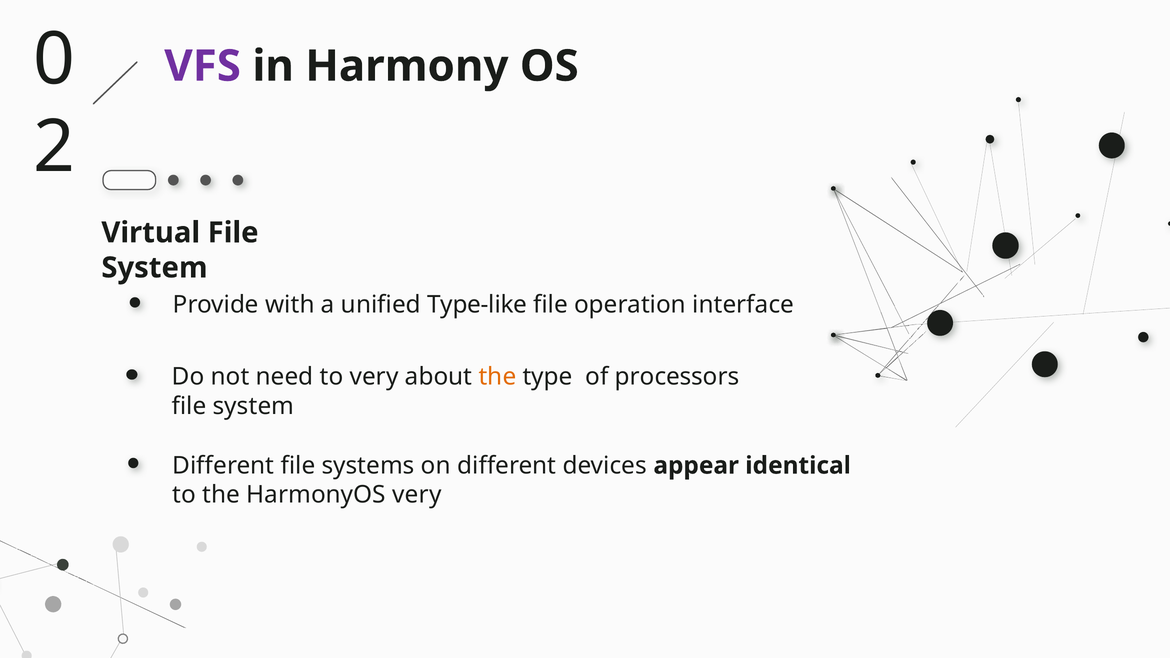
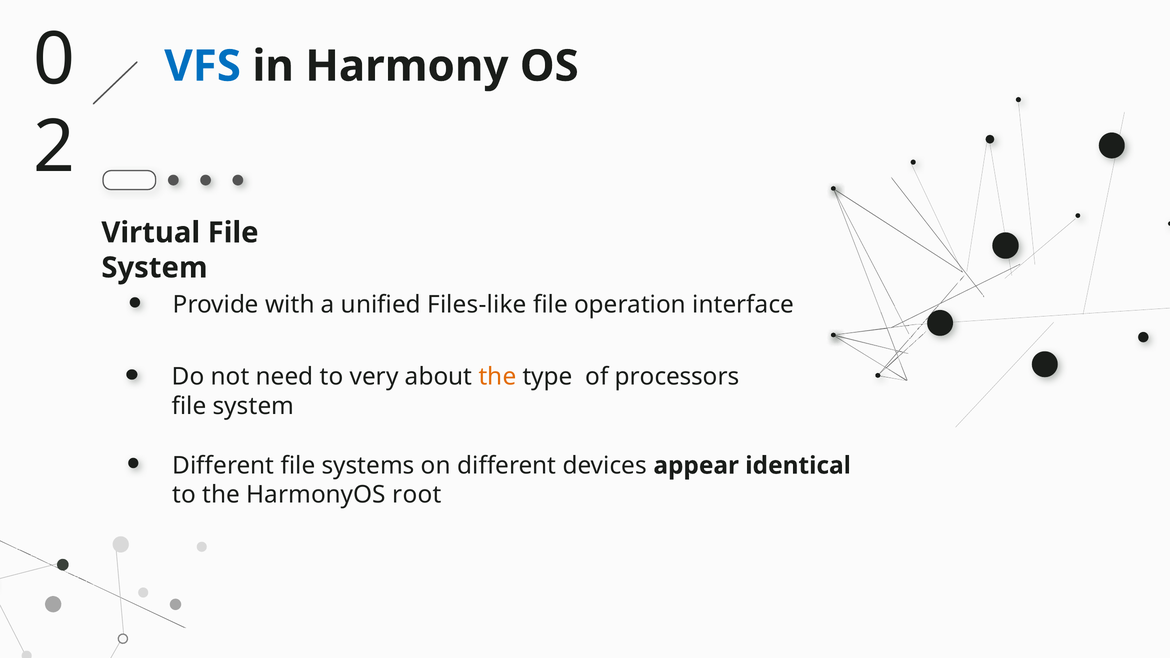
VFS colour: purple -> blue
Type-like: Type-like -> Files-like
HarmonyOS very: very -> root
